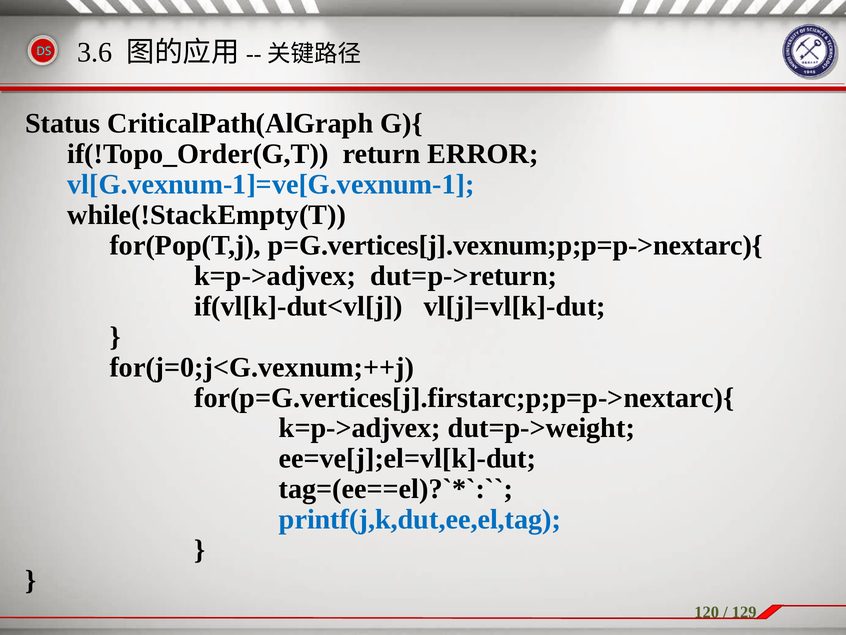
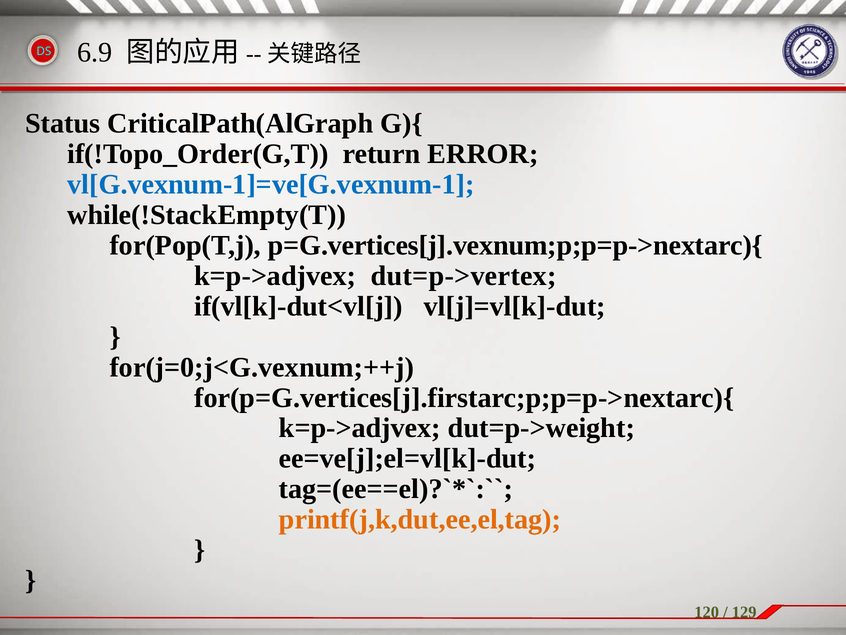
3.6: 3.6 -> 6.9
dut=p->return: dut=p->return -> dut=p->vertex
printf(j,k,dut,ee,el,tag colour: blue -> orange
